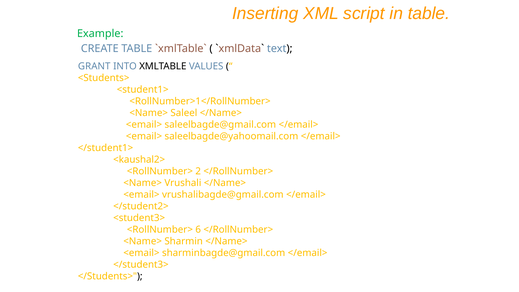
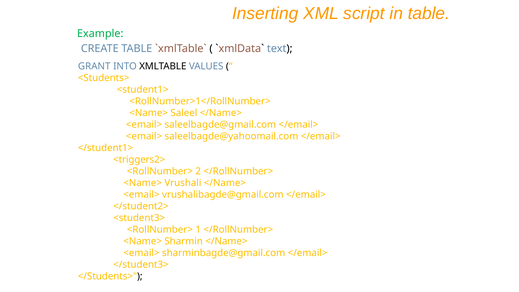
<kaushal2>: <kaushal2> -> <triggers2>
6: 6 -> 1
